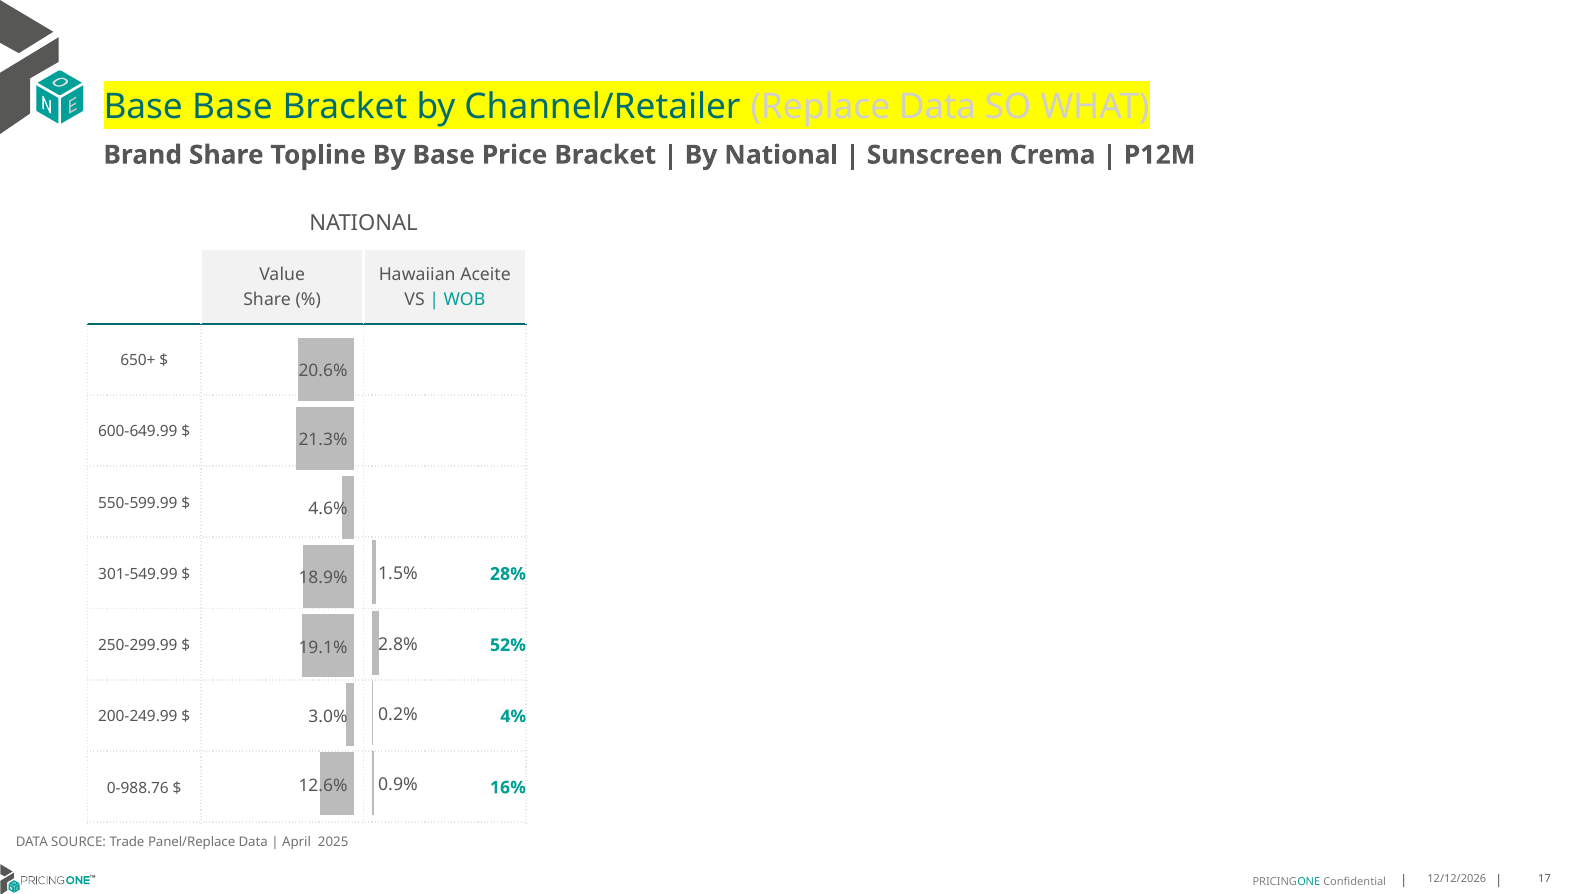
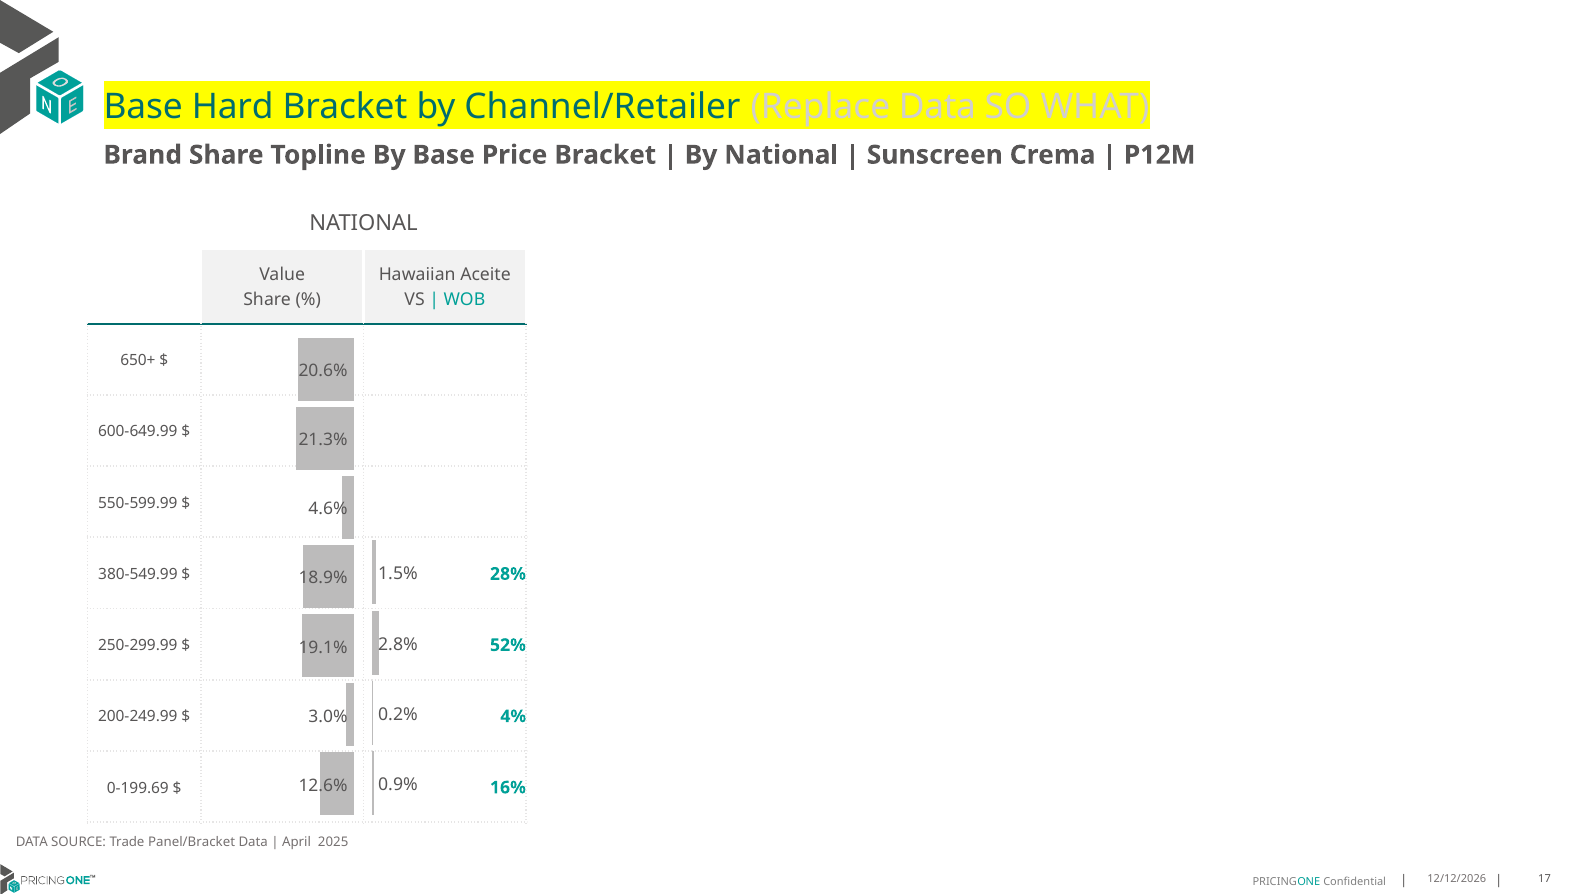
Base Base: Base -> Hard
301-549.99: 301-549.99 -> 380-549.99
0-988.76: 0-988.76 -> 0-199.69
Panel/Replace: Panel/Replace -> Panel/Bracket
